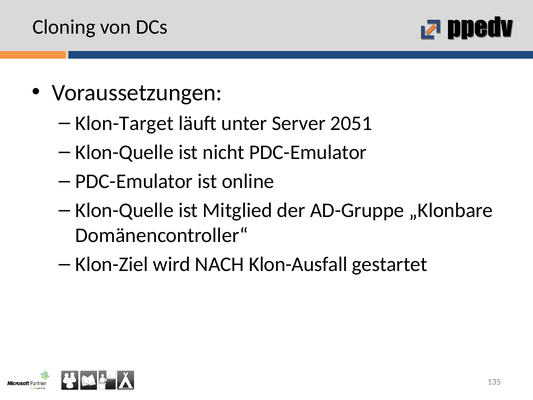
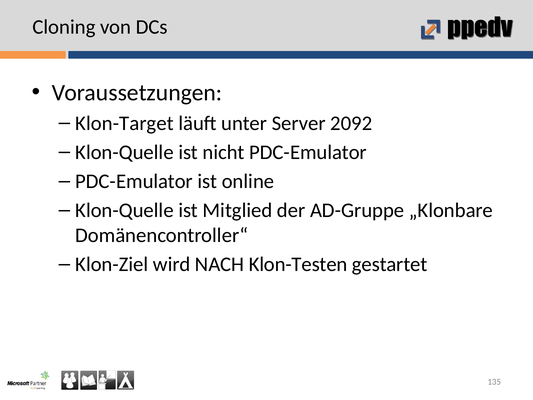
2051: 2051 -> 2092
Klon-Ausfall: Klon-Ausfall -> Klon-Testen
